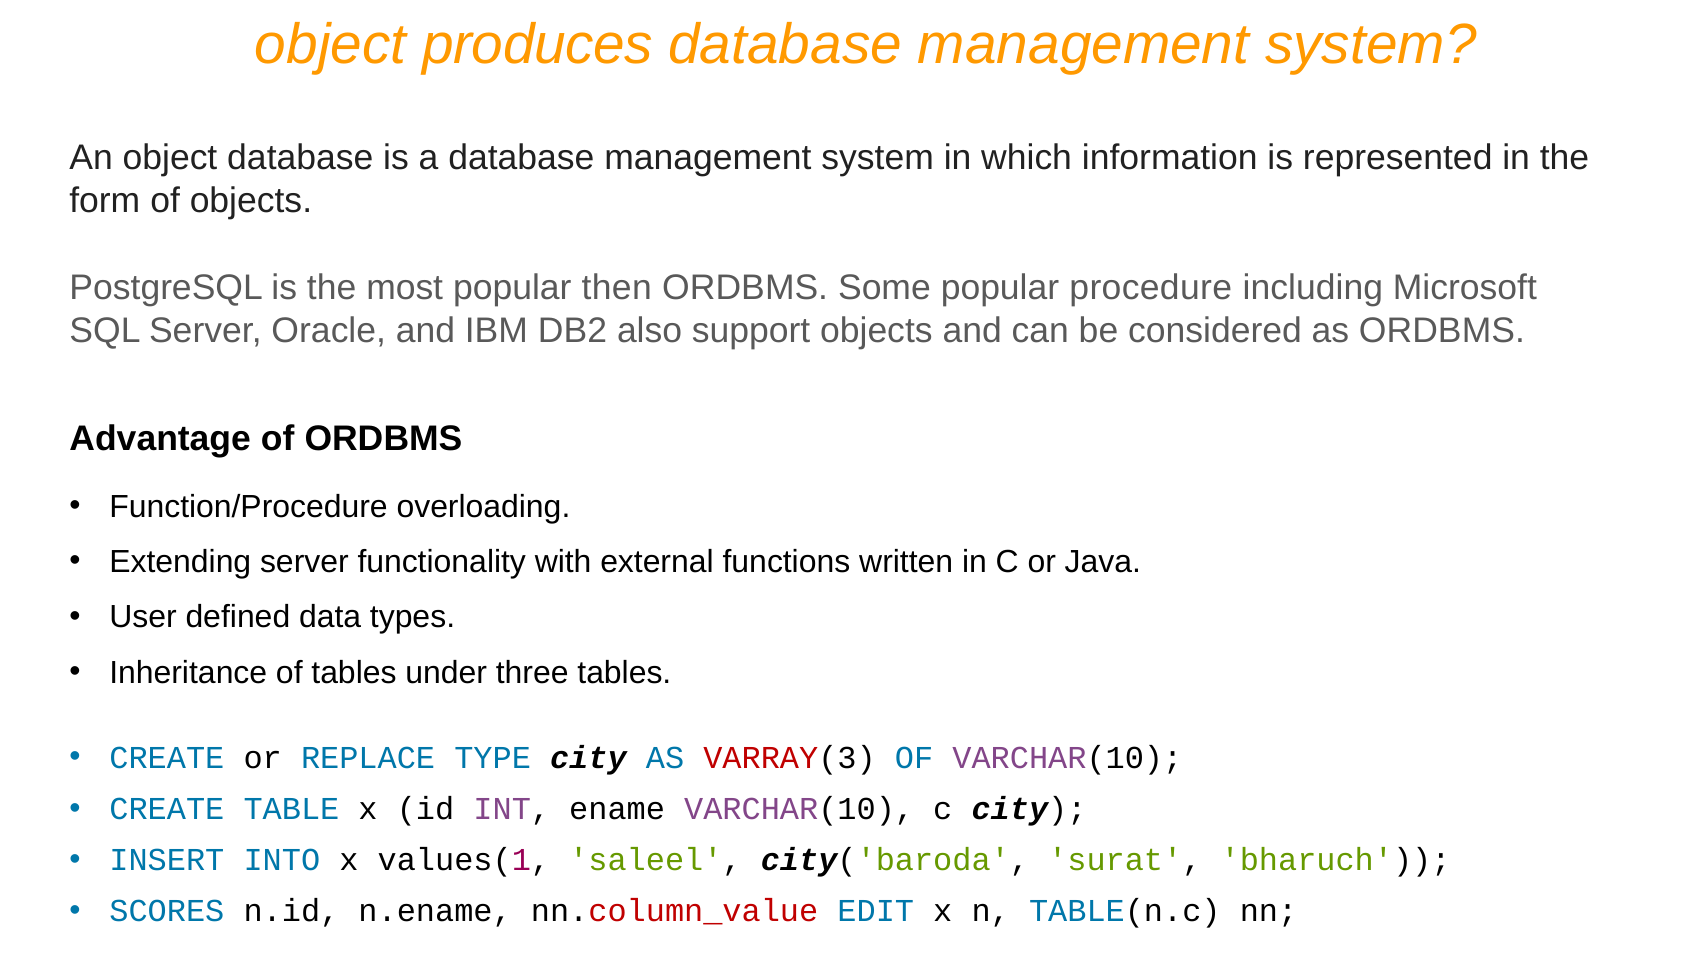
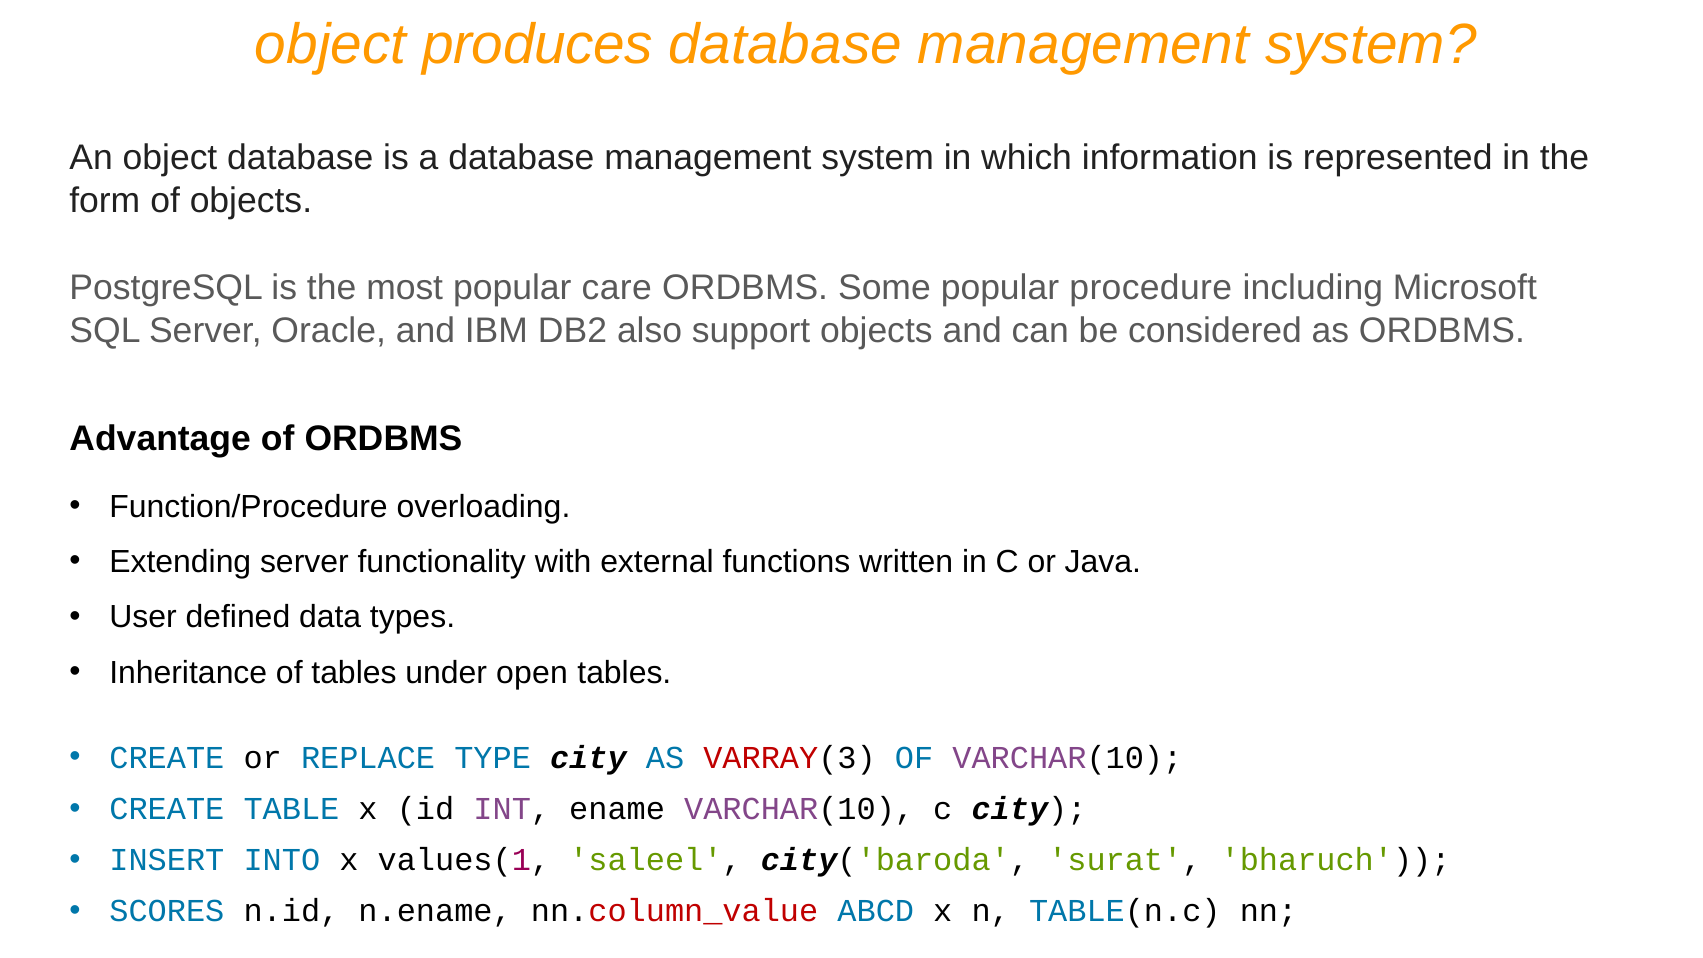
then: then -> care
three: three -> open
EDIT: EDIT -> ABCD
